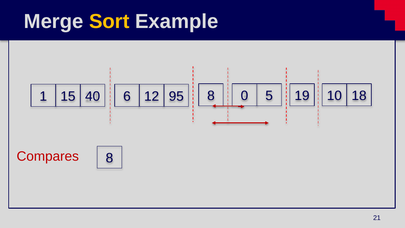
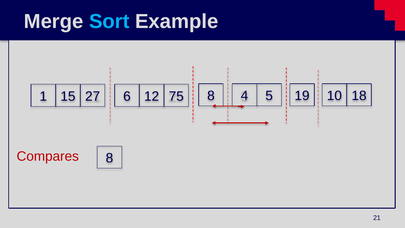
Sort colour: yellow -> light blue
40: 40 -> 27
95: 95 -> 75
0: 0 -> 4
